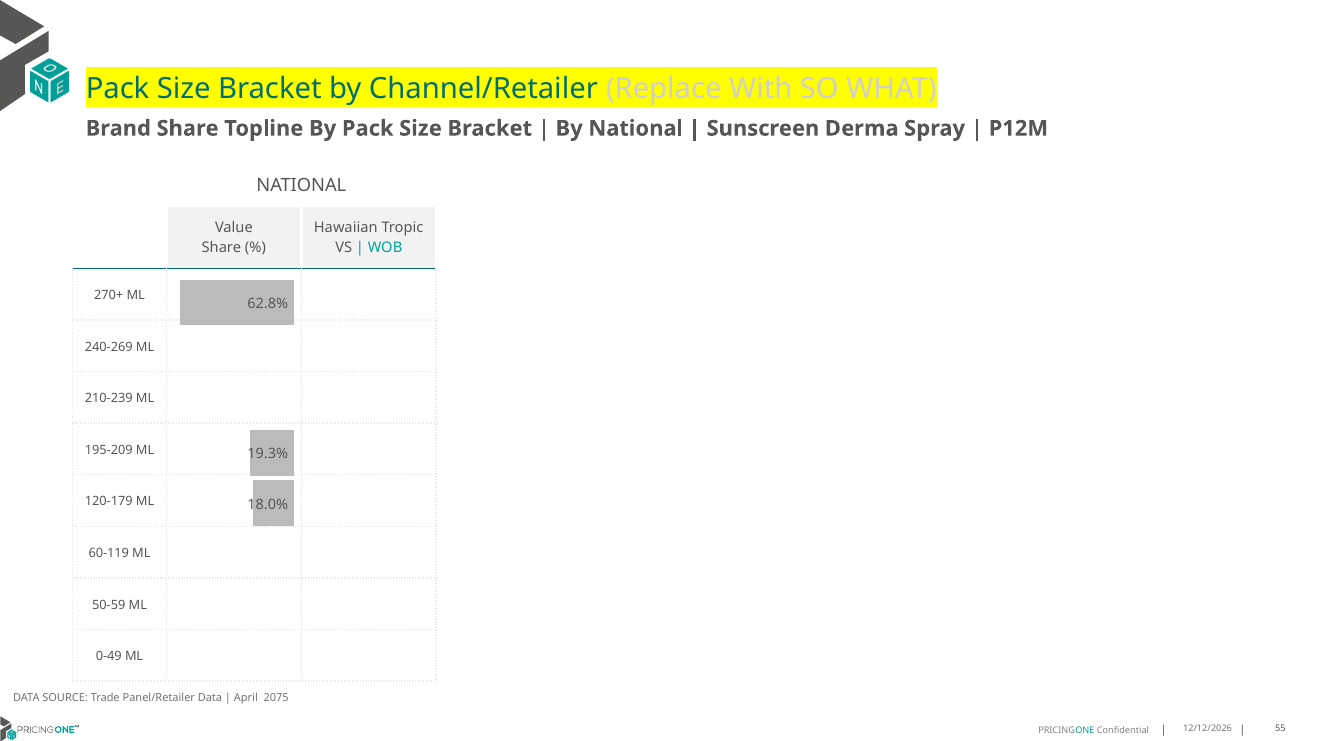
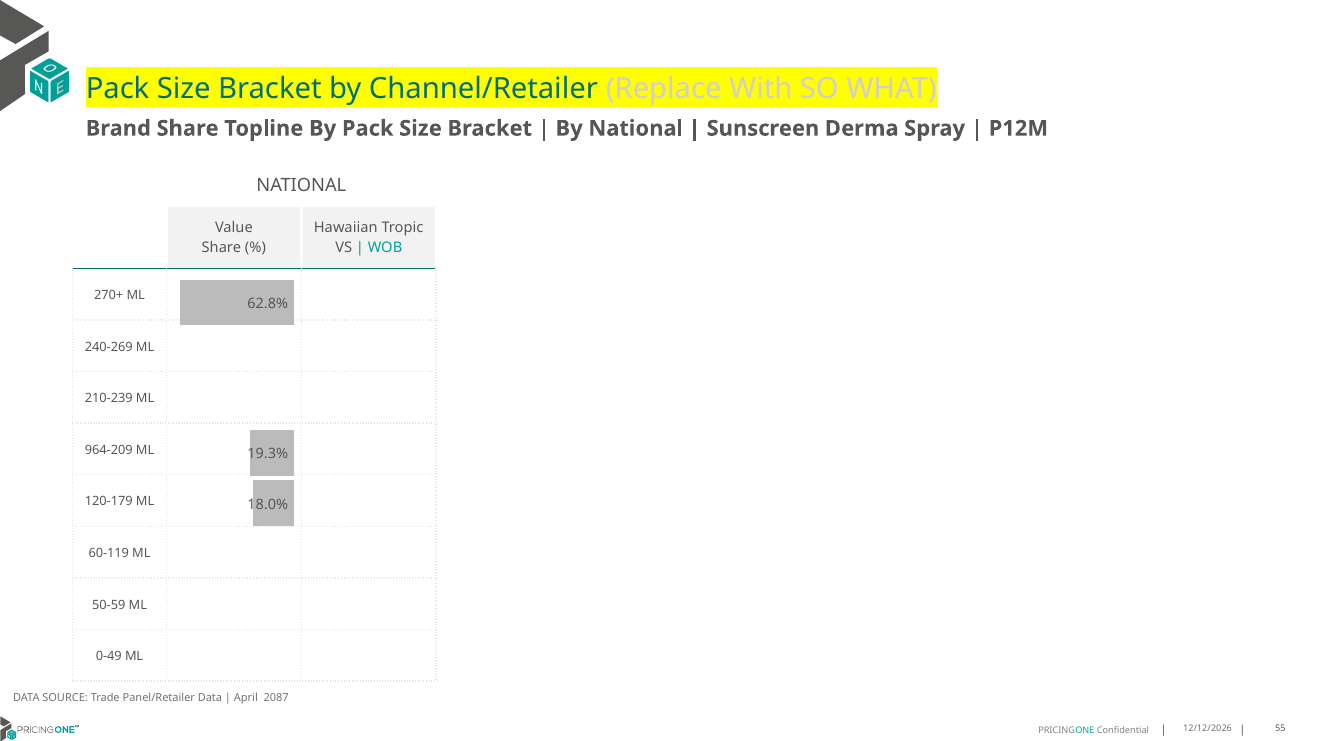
195-209: 195-209 -> 964-209
2075: 2075 -> 2087
